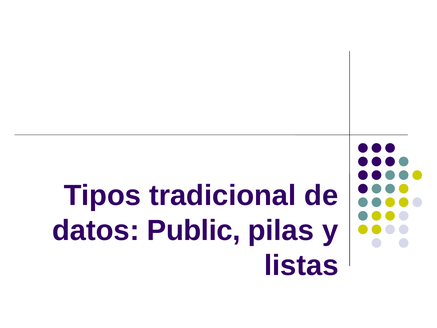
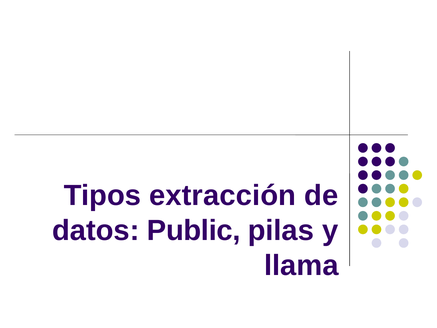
tradicional: tradicional -> extracción
listas: listas -> llama
